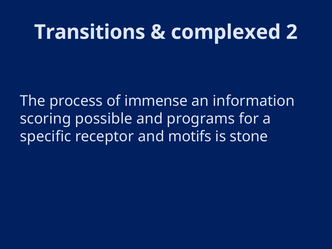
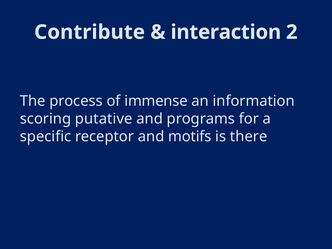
Transitions: Transitions -> Contribute
complexed: complexed -> interaction
possible: possible -> putative
stone: stone -> there
